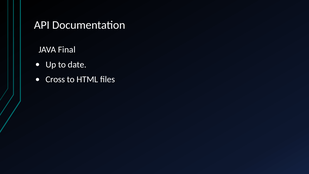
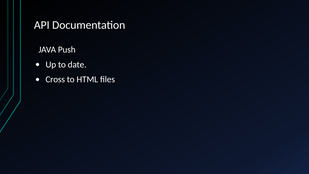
Final: Final -> Push
